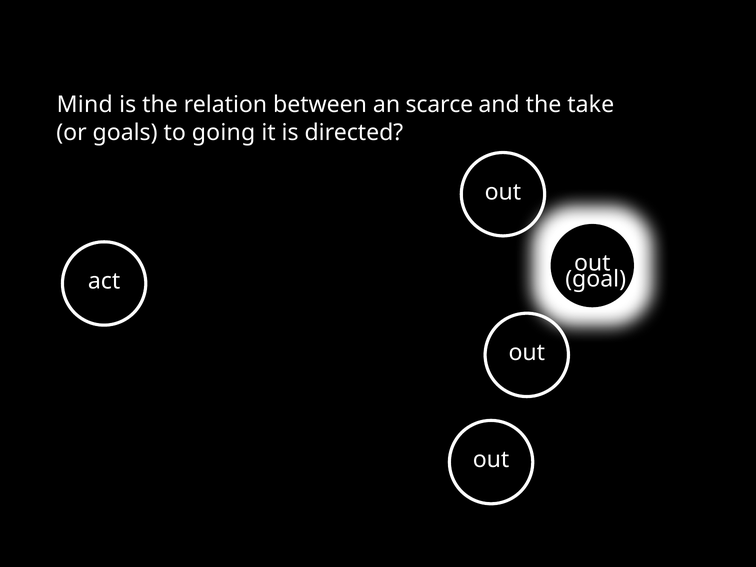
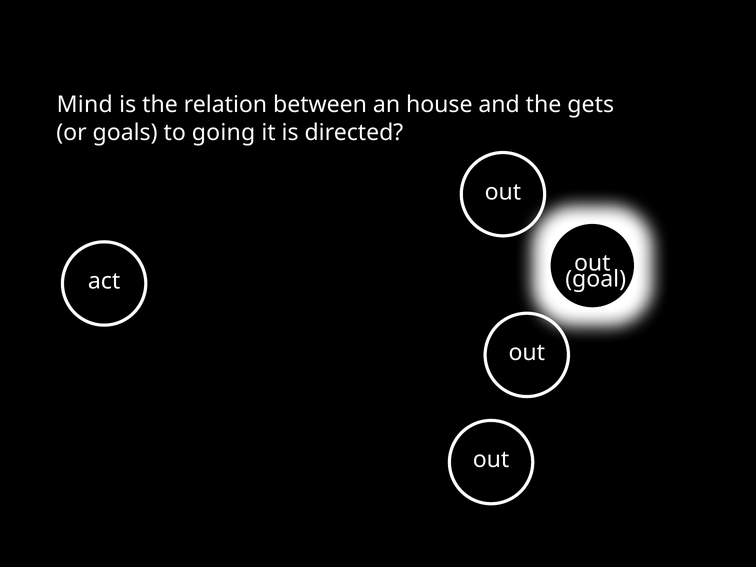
scarce: scarce -> house
take: take -> gets
